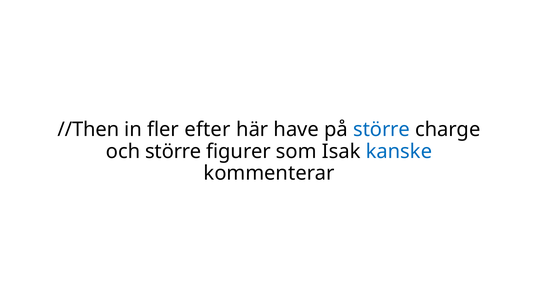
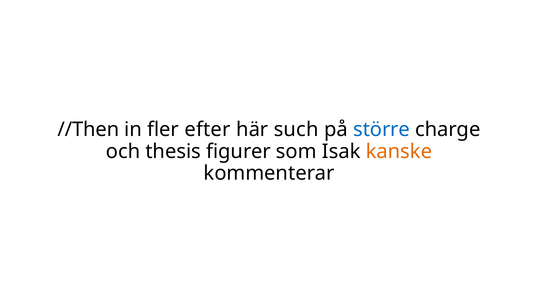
have: have -> such
och större: större -> thesis
kanske colour: blue -> orange
